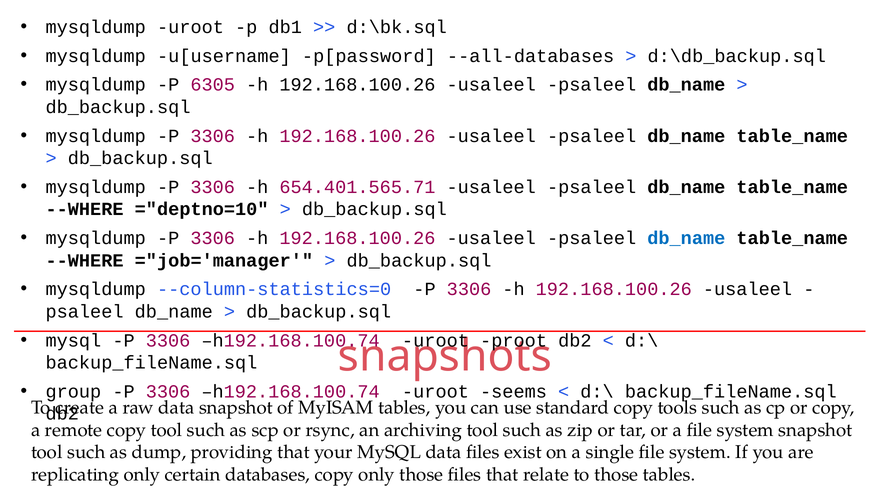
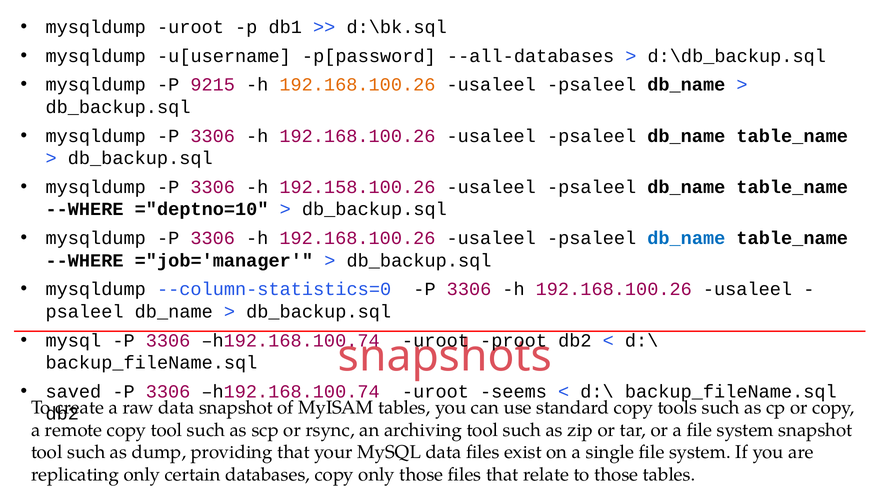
6305: 6305 -> 9215
192.168.100.26 at (357, 85) colour: black -> orange
654.401.565.71: 654.401.565.71 -> 192.158.100.26
group: group -> saved
